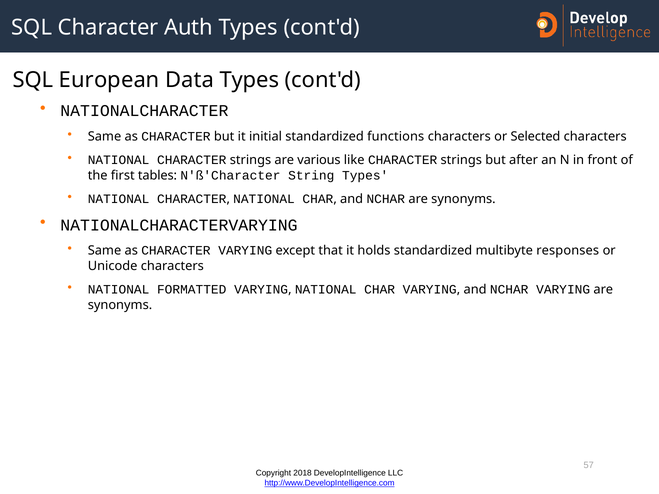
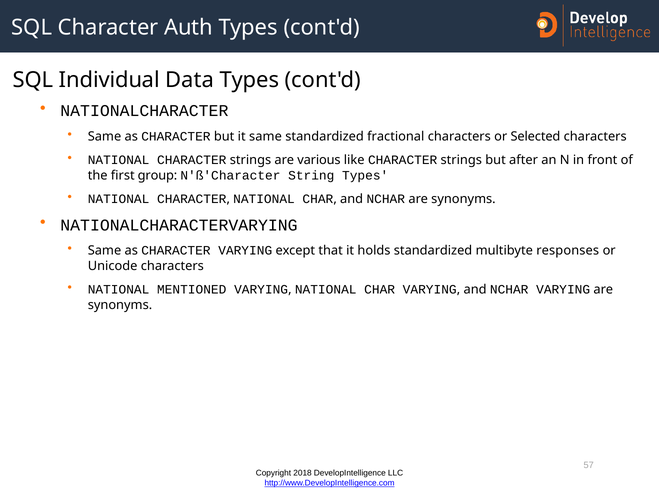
European: European -> Individual
it initial: initial -> same
functions: functions -> fractional
tables: tables -> group
FORMATTED: FORMATTED -> MENTIONED
